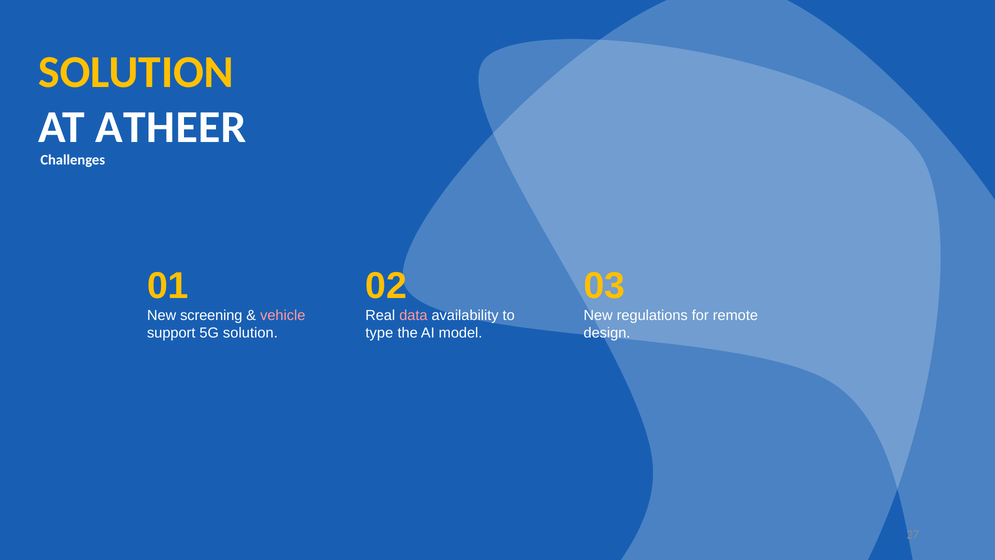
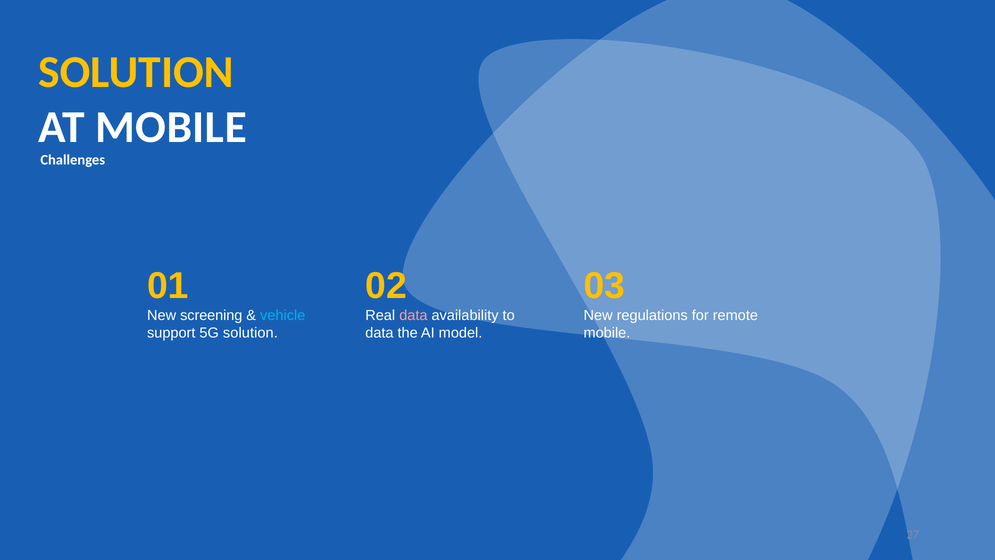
AT ATHEER: ATHEER -> MOBILE
vehicle colour: pink -> light blue
type at (379, 333): type -> data
design at (607, 333): design -> mobile
